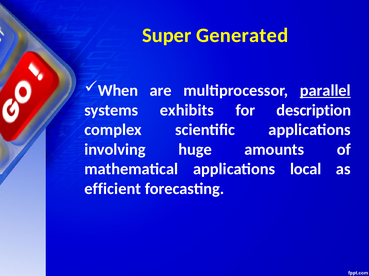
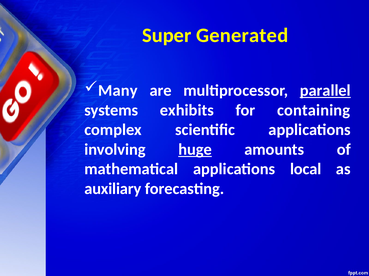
When: When -> Many
description: description -> containing
huge underline: none -> present
efficient: efficient -> auxiliary
